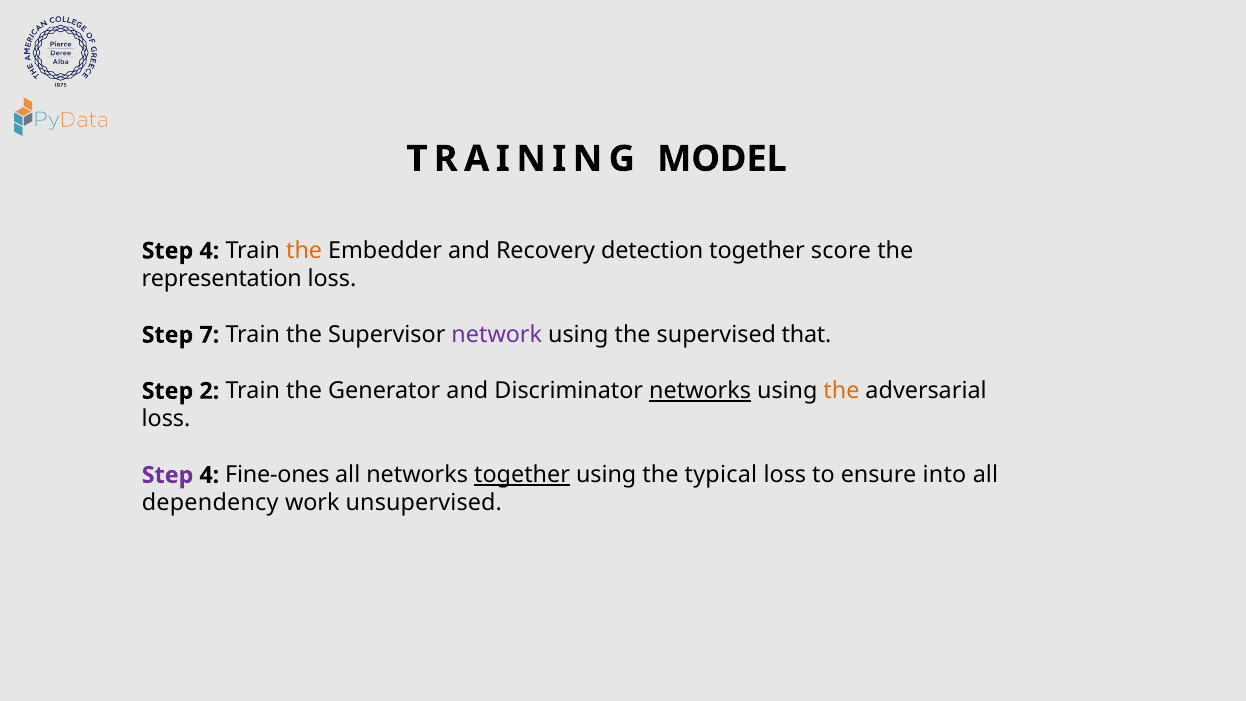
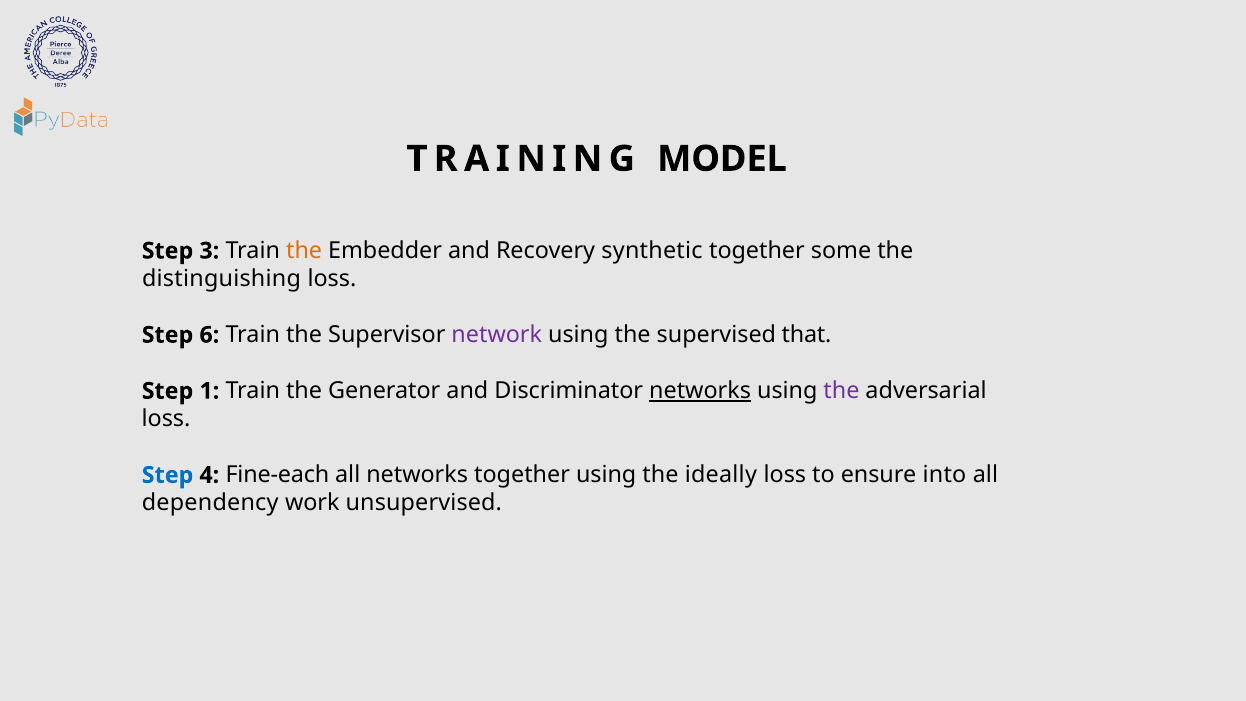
4 at (209, 251): 4 -> 3
detection: detection -> synthetic
score: score -> some
representation: representation -> distinguishing
7: 7 -> 6
2: 2 -> 1
the at (841, 391) colour: orange -> purple
Step at (168, 475) colour: purple -> blue
Fine-ones: Fine-ones -> Fine-each
together at (522, 475) underline: present -> none
typical: typical -> ideally
